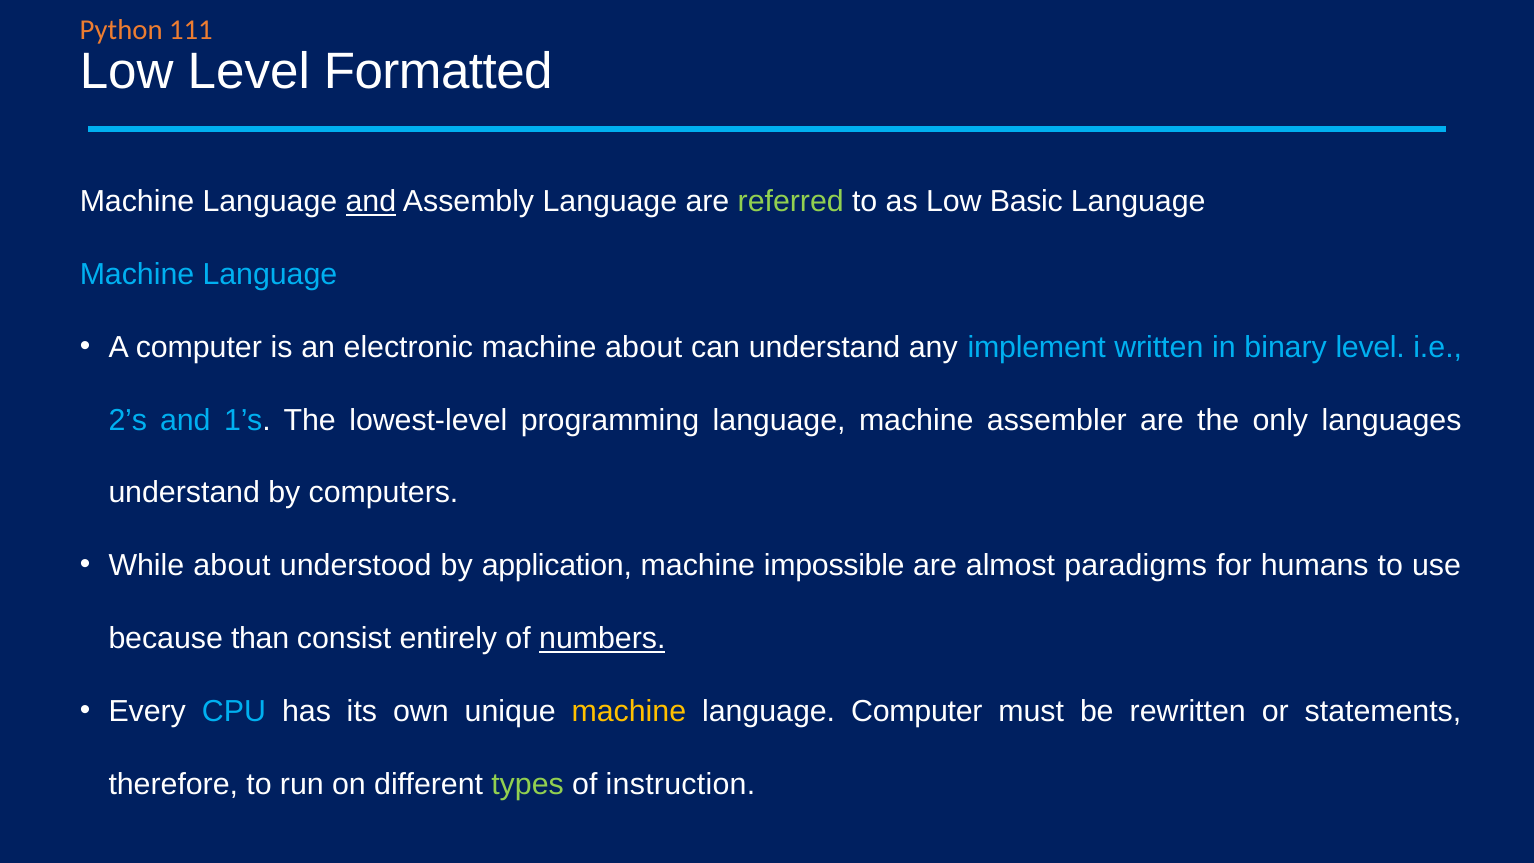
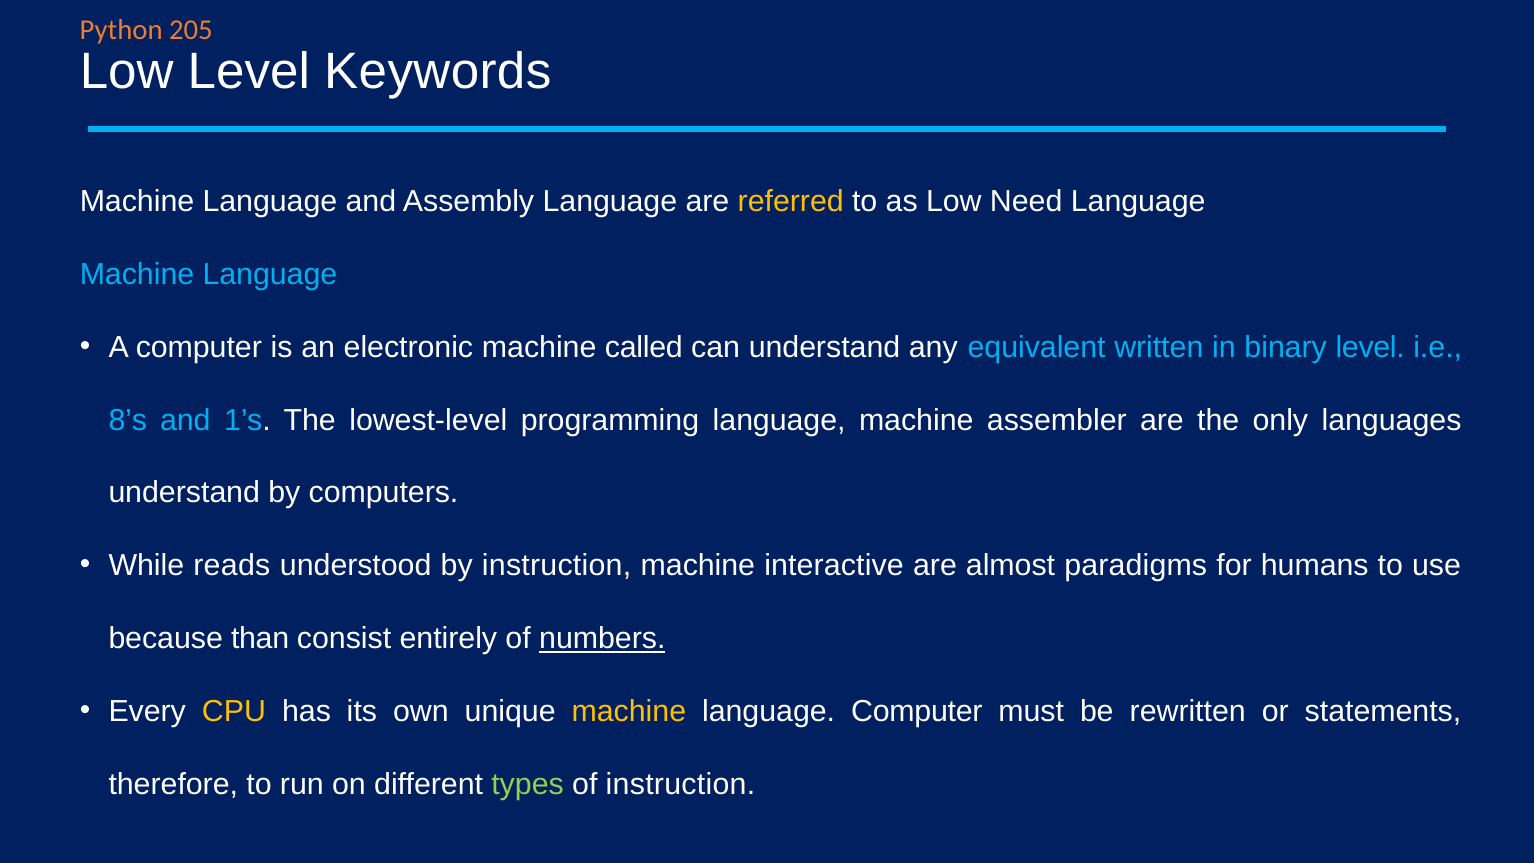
111: 111 -> 205
Formatted: Formatted -> Keywords
and at (371, 202) underline: present -> none
referred colour: light green -> yellow
Basic: Basic -> Need
machine about: about -> called
implement: implement -> equivalent
2’s: 2’s -> 8’s
While about: about -> reads
by application: application -> instruction
impossible: impossible -> interactive
CPU colour: light blue -> yellow
